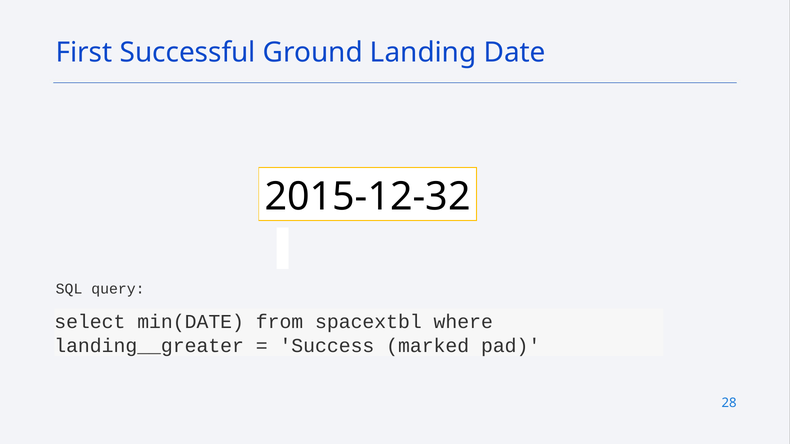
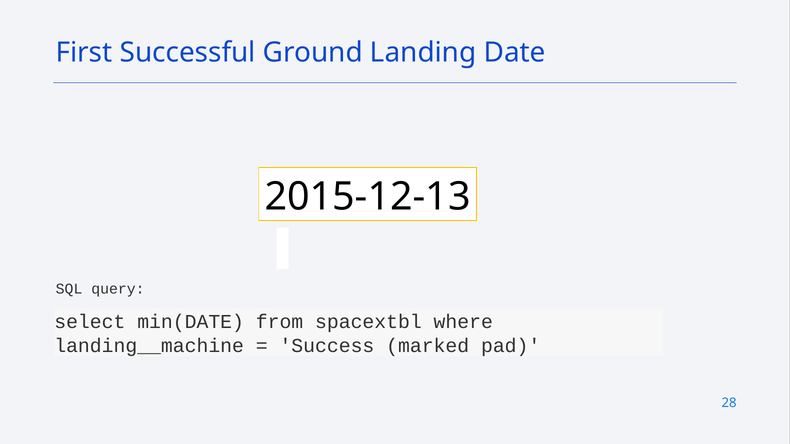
2015-12-32: 2015-12-32 -> 2015-12-13
landing__greater: landing__greater -> landing__machine
